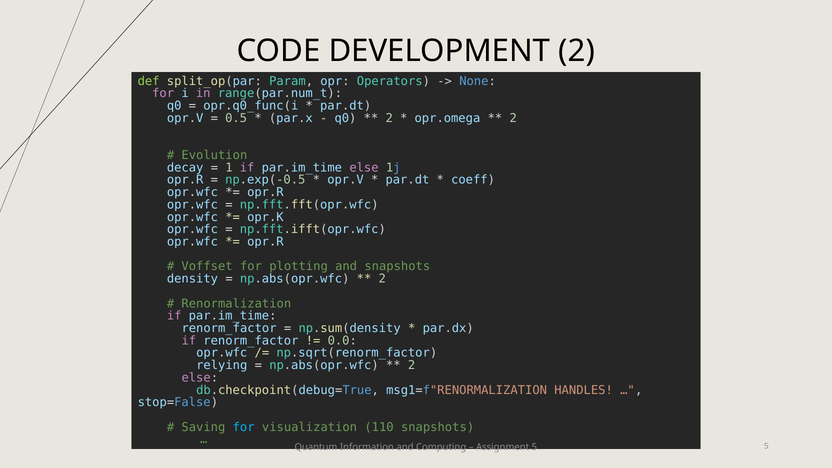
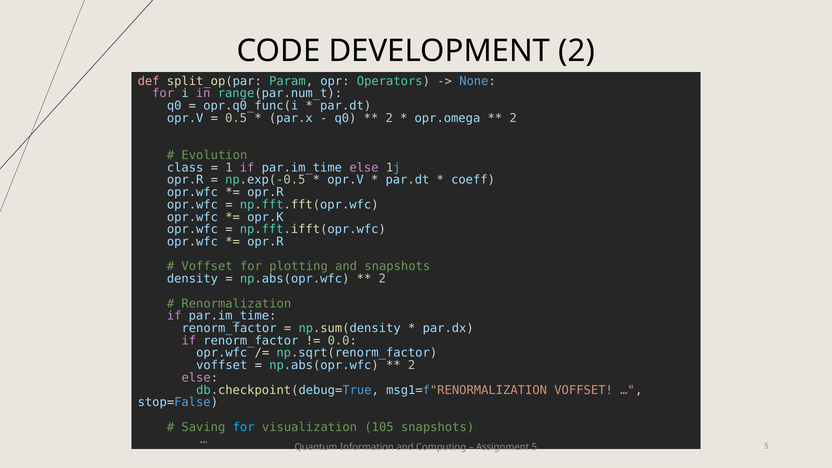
def colour: light green -> pink
decay: decay -> class
relying at (222, 365): relying -> voffset
msg1=f"RENORMALIZATION HANDLES: HANDLES -> VOFFSET
110: 110 -> 105
